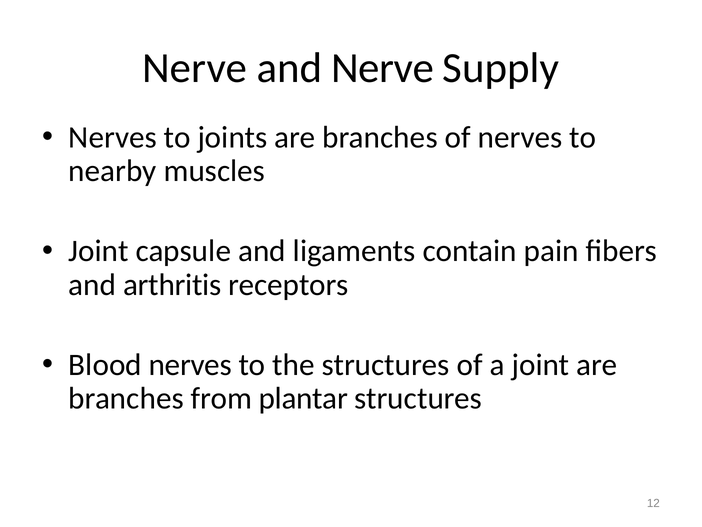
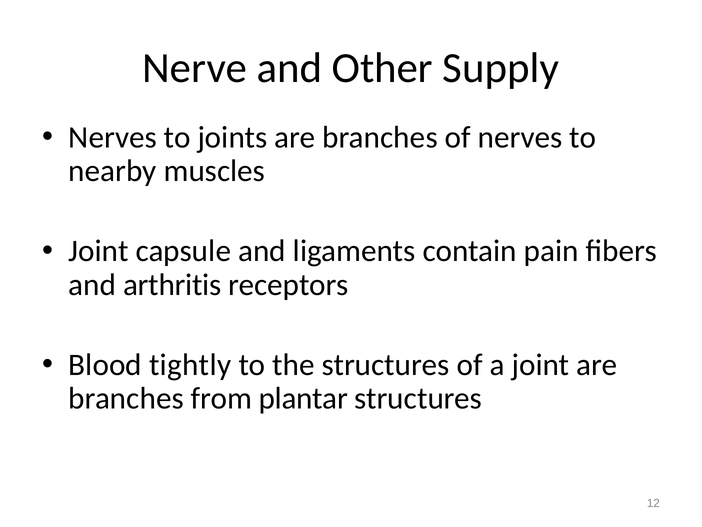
and Nerve: Nerve -> Other
Blood nerves: nerves -> tightly
